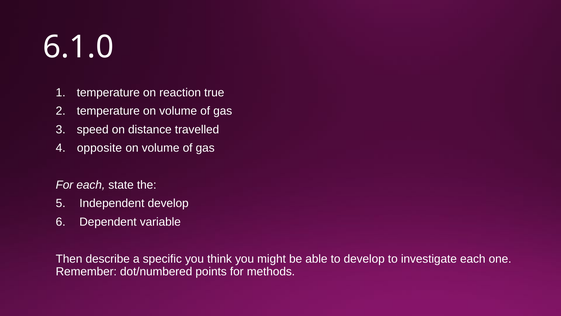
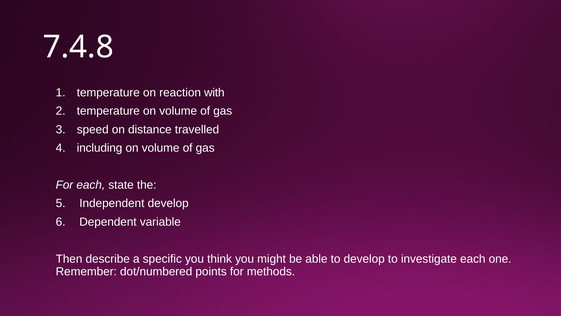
6.1.0: 6.1.0 -> 7.4.8
true: true -> with
opposite: opposite -> including
